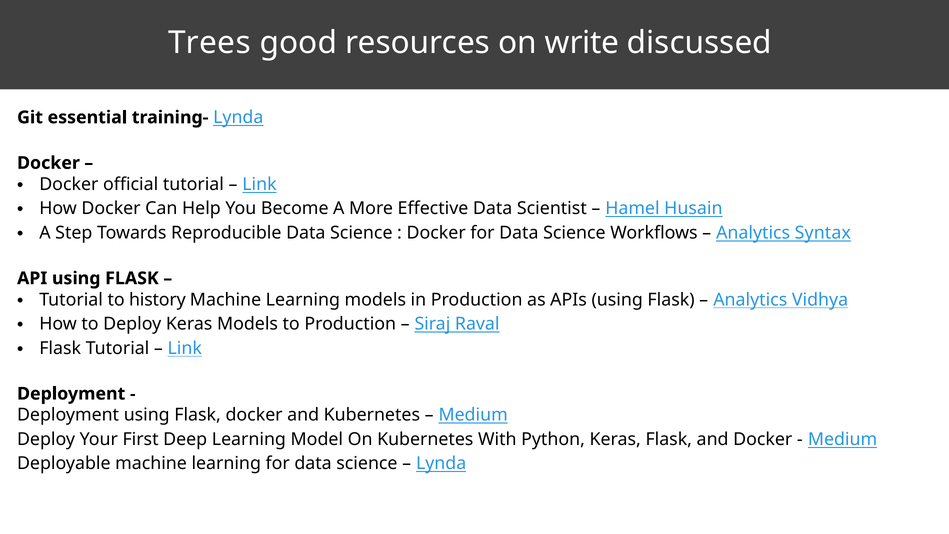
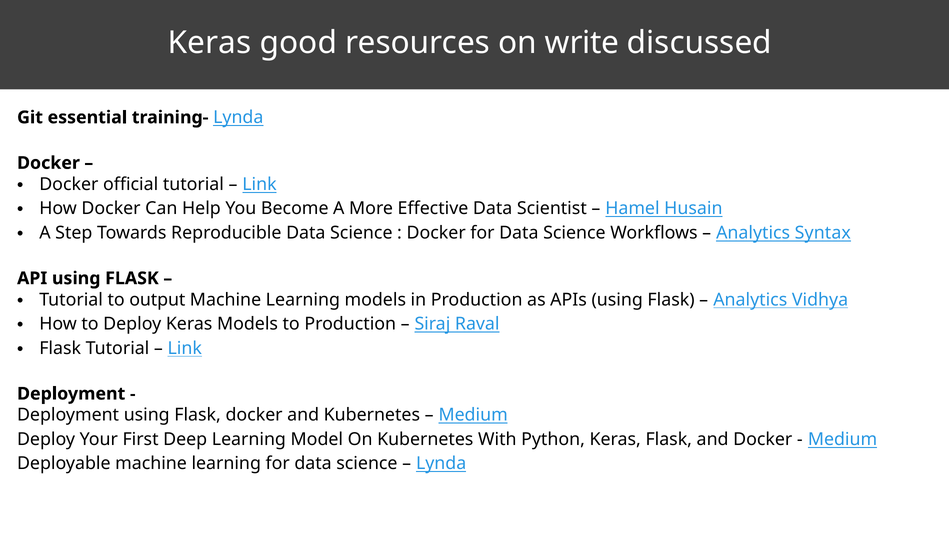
Trees at (209, 43): Trees -> Keras
history: history -> output
